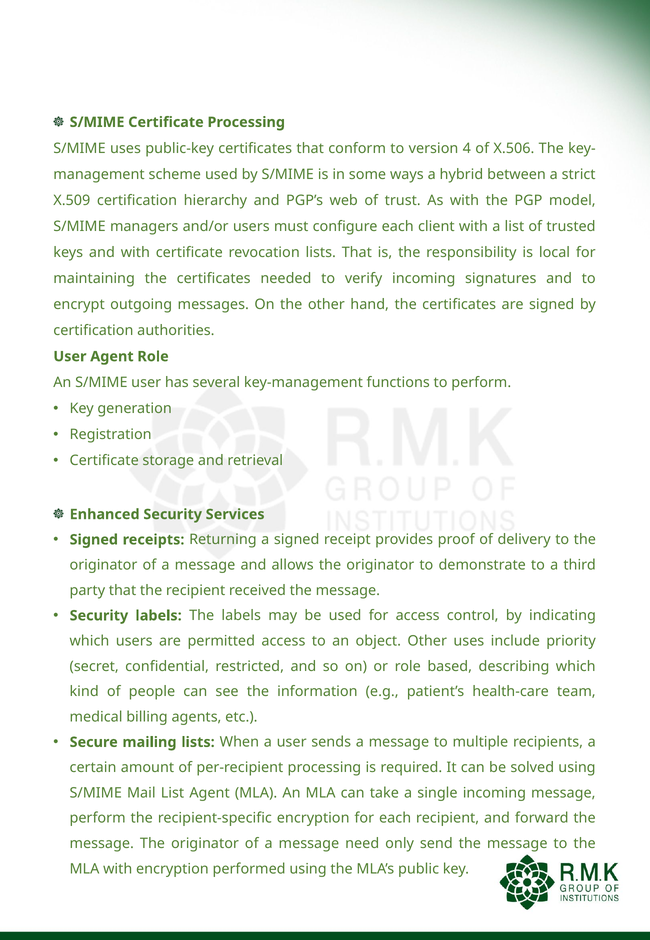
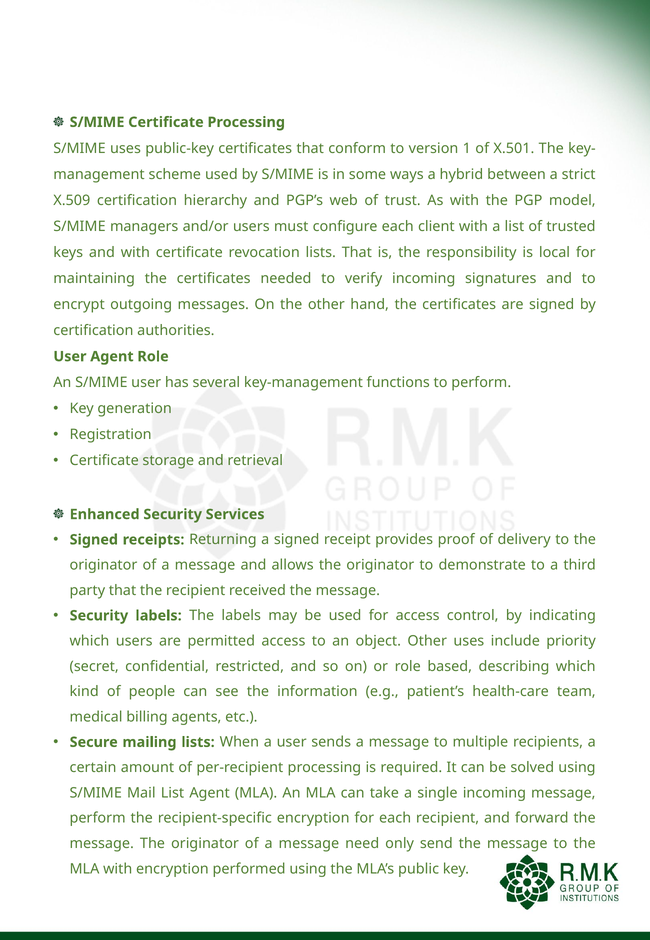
4: 4 -> 1
X.506: X.506 -> X.501
